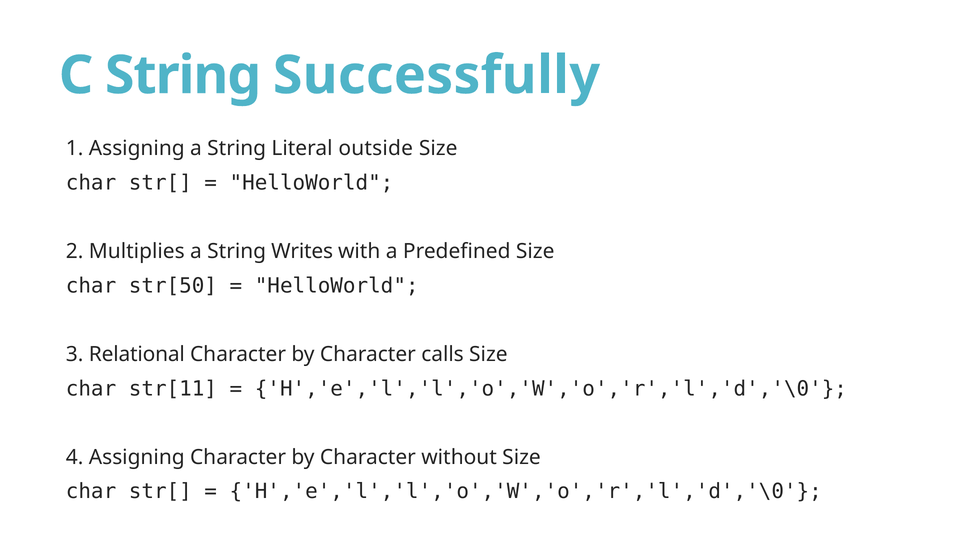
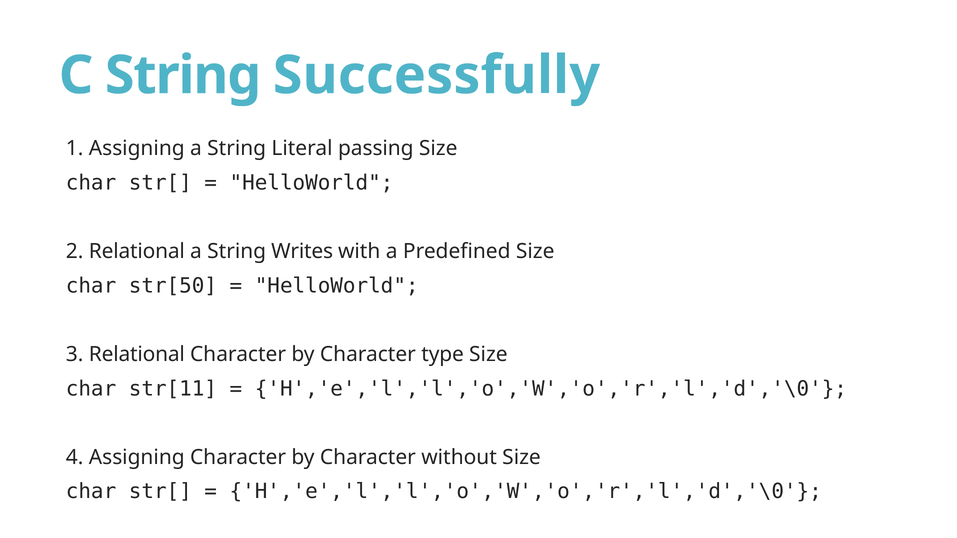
outside: outside -> passing
2 Multiplies: Multiplies -> Relational
calls: calls -> type
